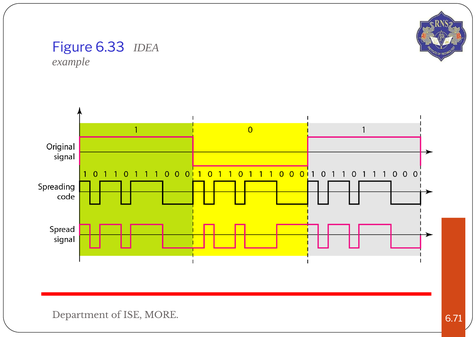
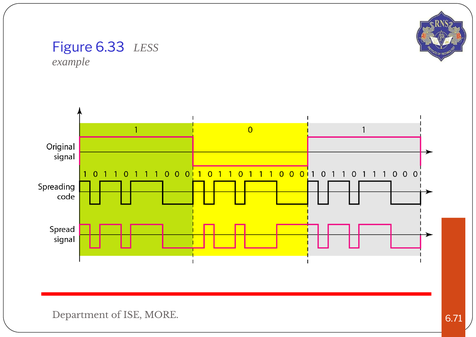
IDEA: IDEA -> LESS
